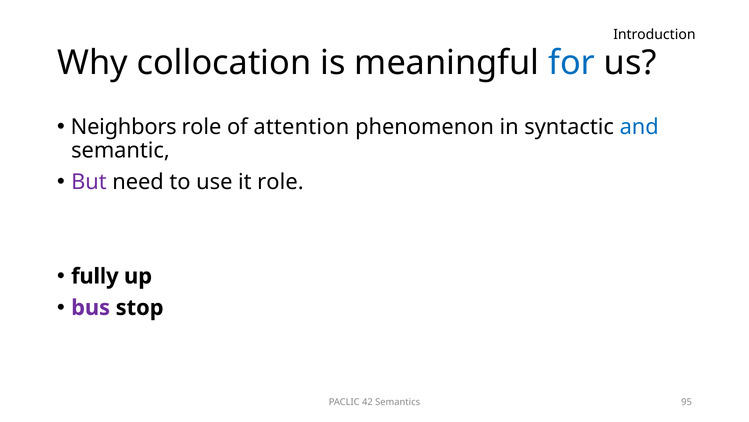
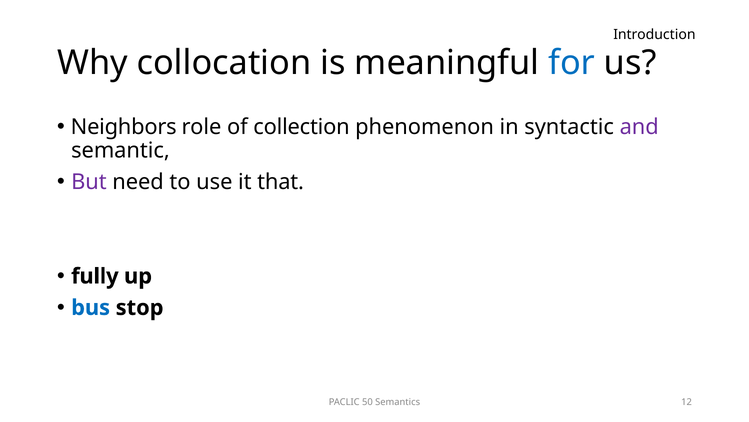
attention: attention -> collection
and colour: blue -> purple
it role: role -> that
bus colour: purple -> blue
42: 42 -> 50
95: 95 -> 12
